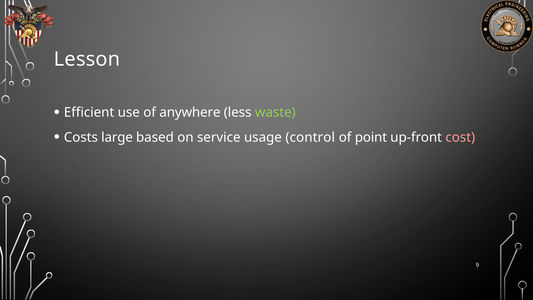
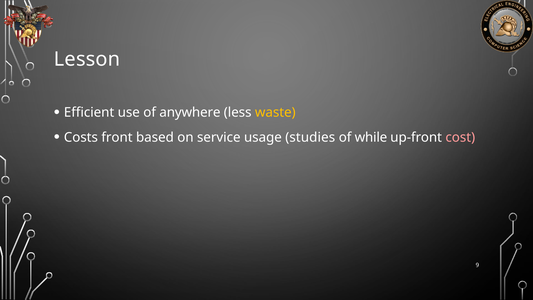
waste colour: light green -> yellow
large: large -> front
control: control -> studies
point: point -> while
